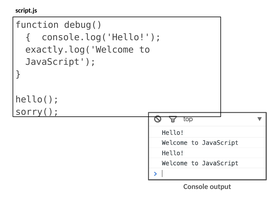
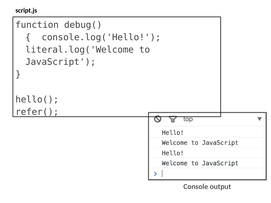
exactly.log('Welcome: exactly.log('Welcome -> literal.log('Welcome
sorry(: sorry( -> refer(
